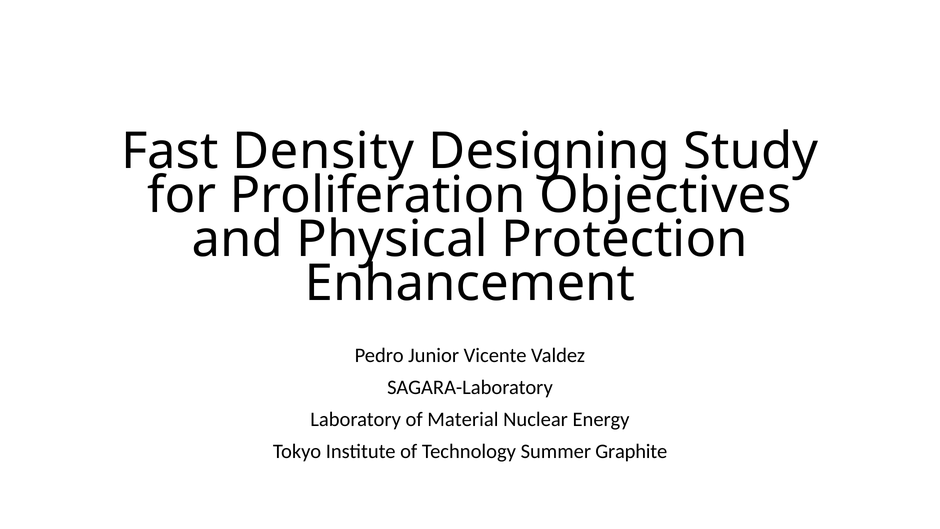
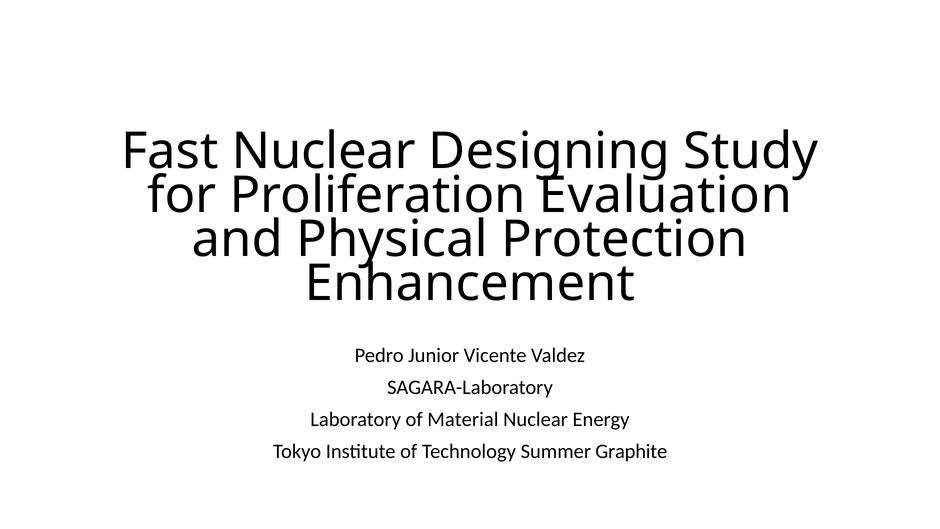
Fast Density: Density -> Nuclear
Objectives: Objectives -> Evaluation
